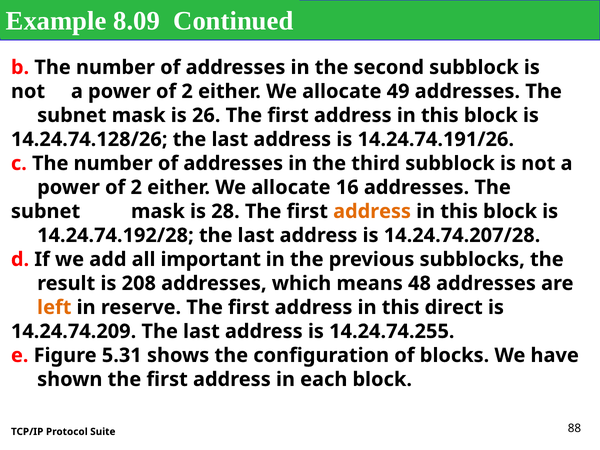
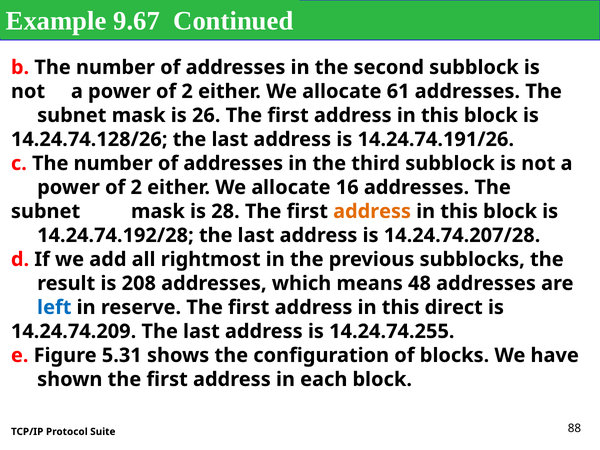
8.09: 8.09 -> 9.67
49: 49 -> 61
important: important -> rightmost
left colour: orange -> blue
